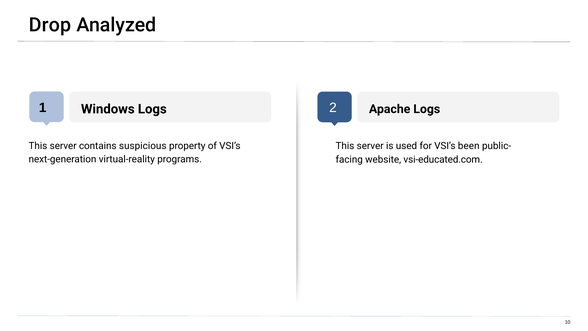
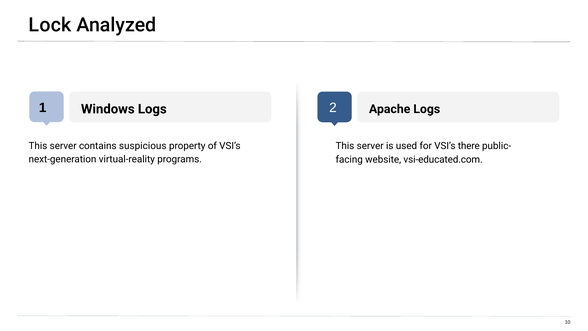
Drop: Drop -> Lock
been: been -> there
